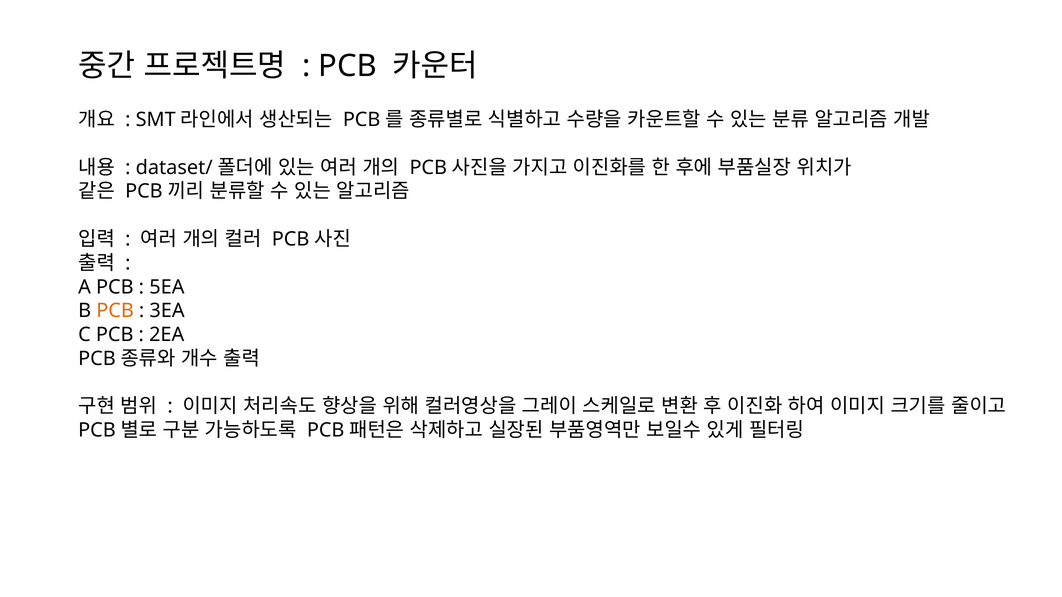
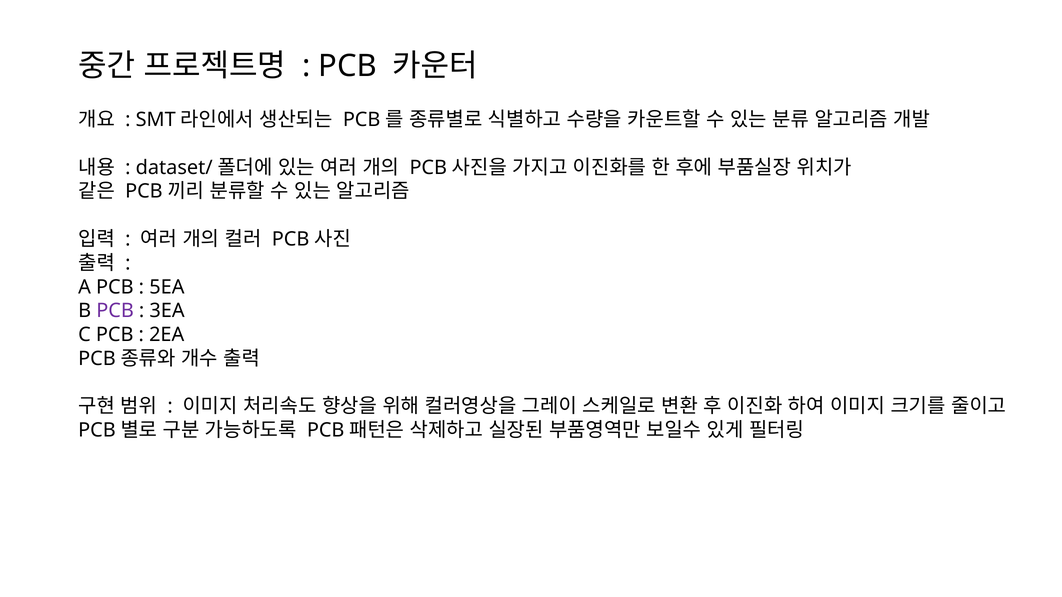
PCB at (115, 311) colour: orange -> purple
